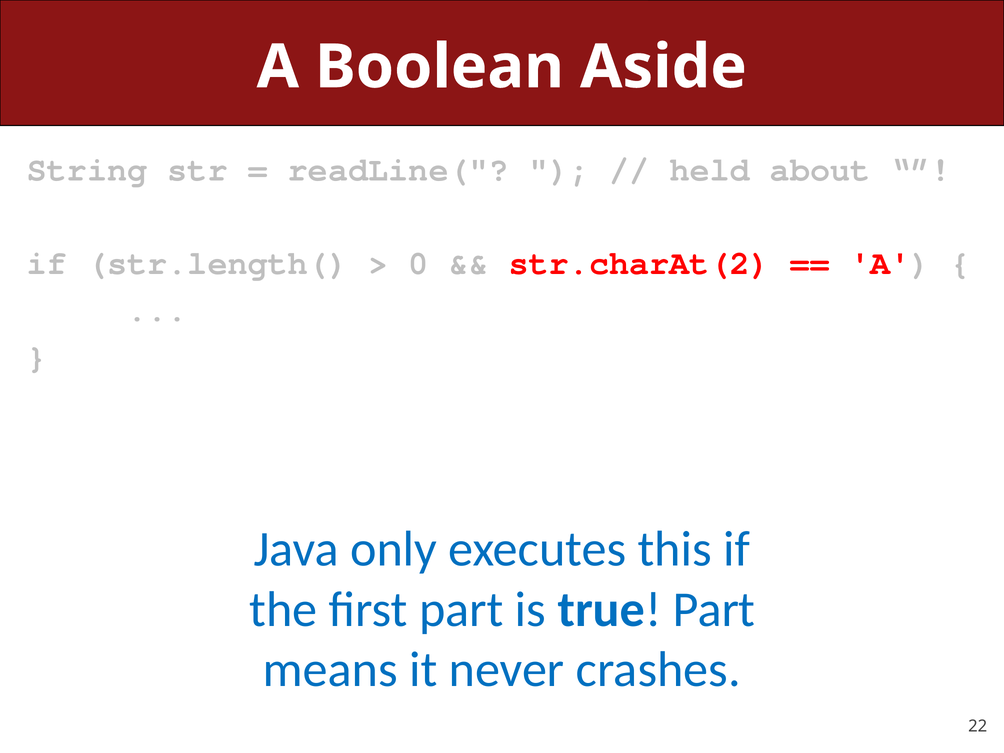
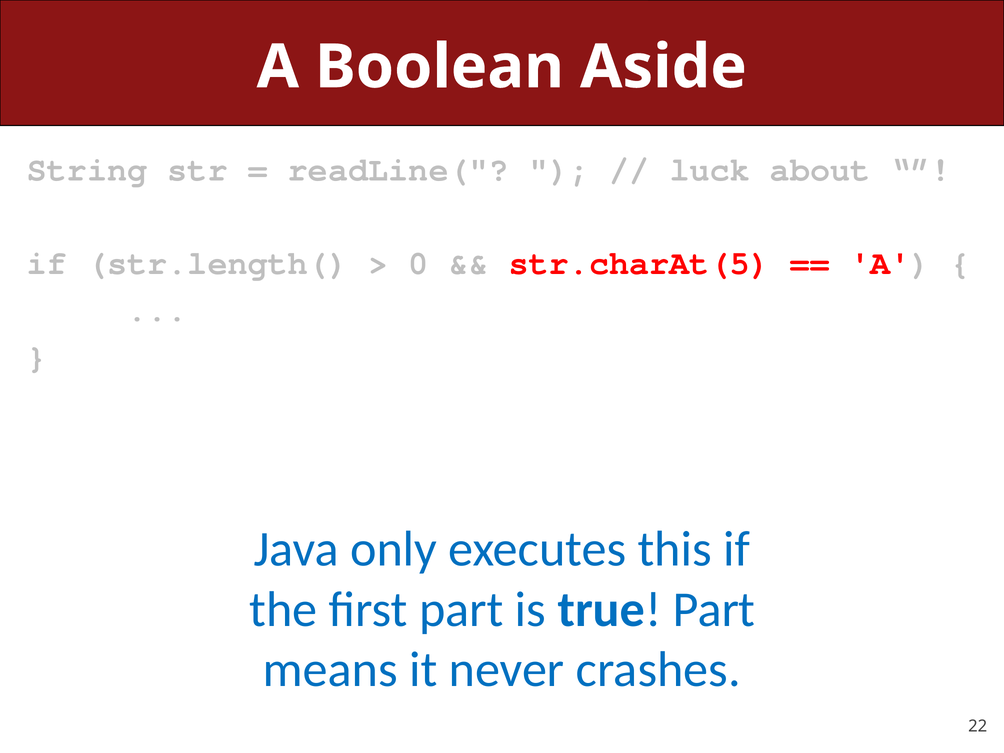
held: held -> luck
str.charAt(2: str.charAt(2 -> str.charAt(5
